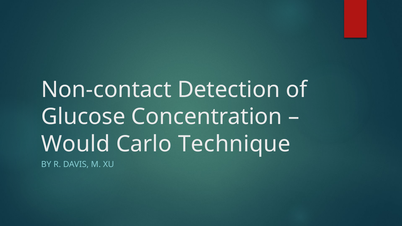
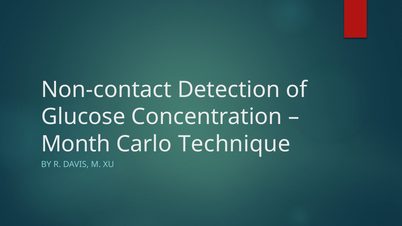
Would: Would -> Month
